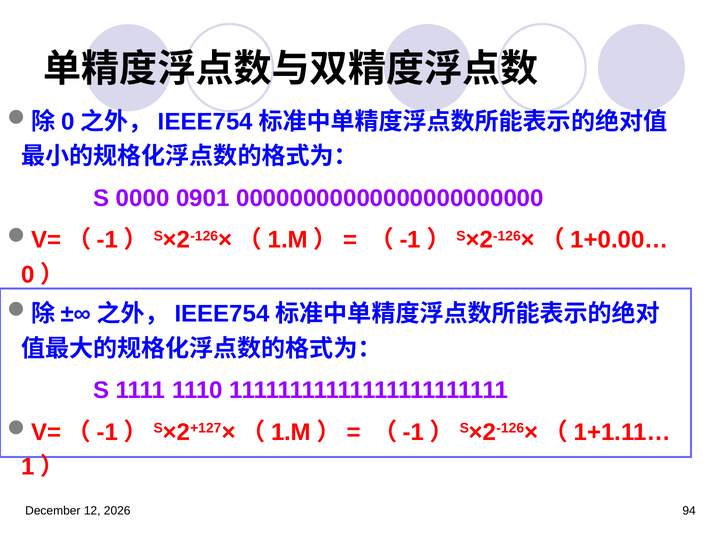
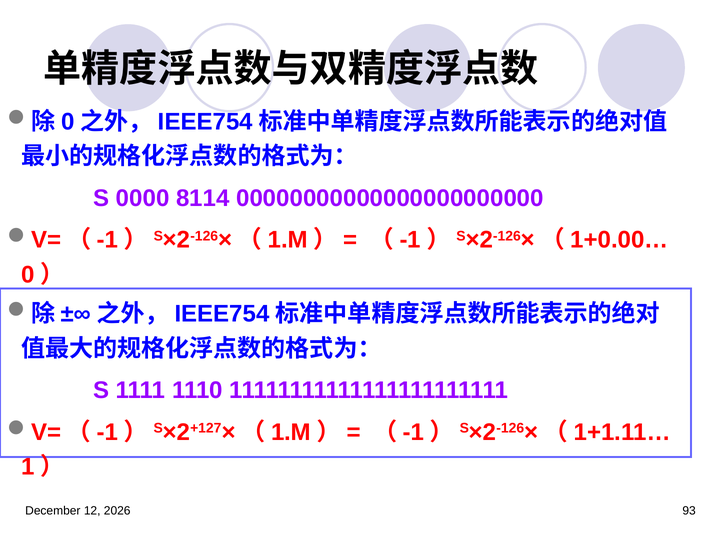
0901: 0901 -> 8114
94: 94 -> 93
